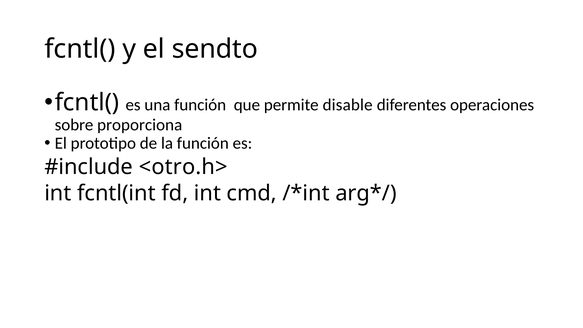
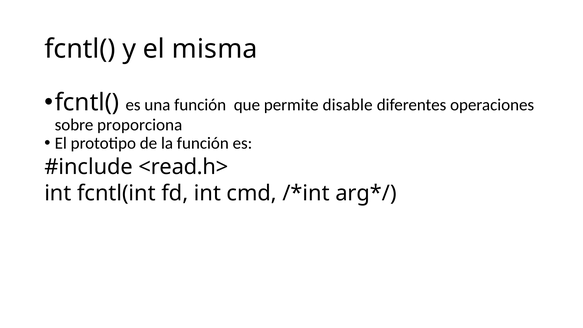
sendto: sendto -> misma
<otro.h>: <otro.h> -> <read.h>
